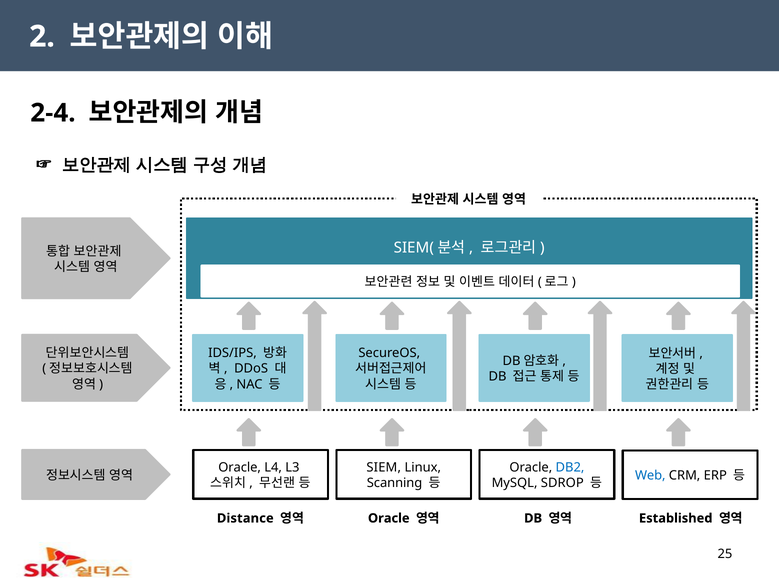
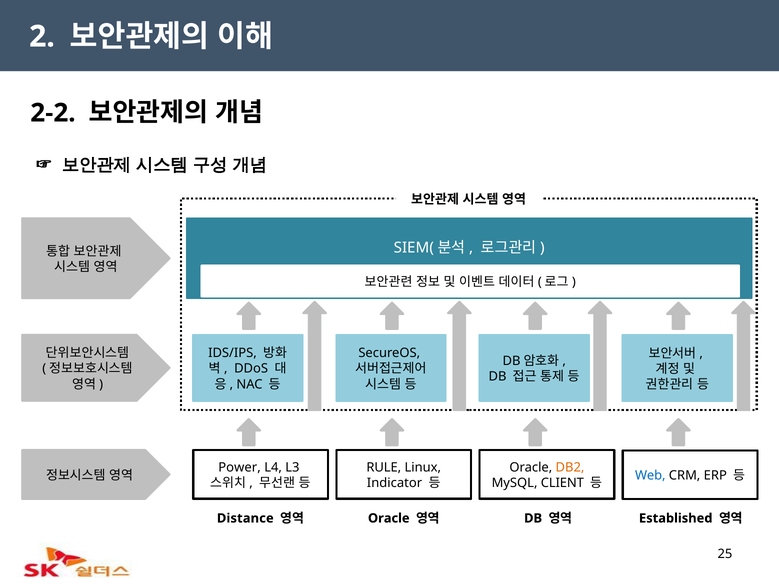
2-4: 2-4 -> 2-2
SIEM: SIEM -> RULE
DB2 colour: blue -> orange
Oracle at (240, 468): Oracle -> Power
Scanning: Scanning -> Indicator
SDROP: SDROP -> CLIENT
